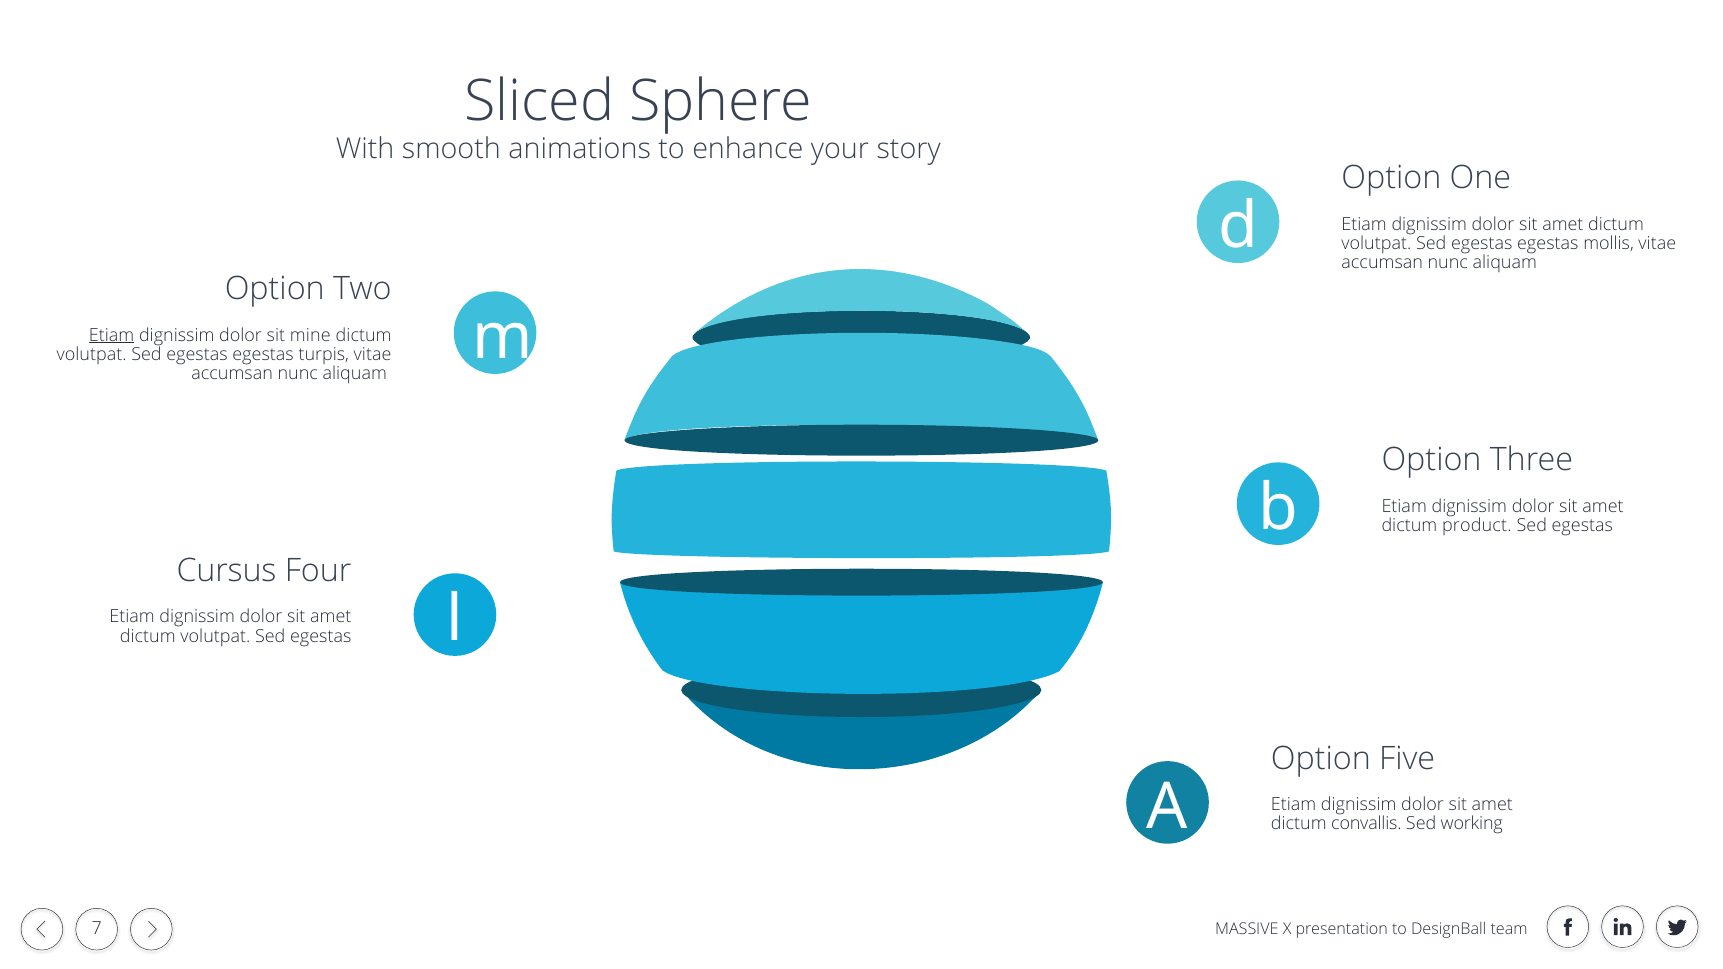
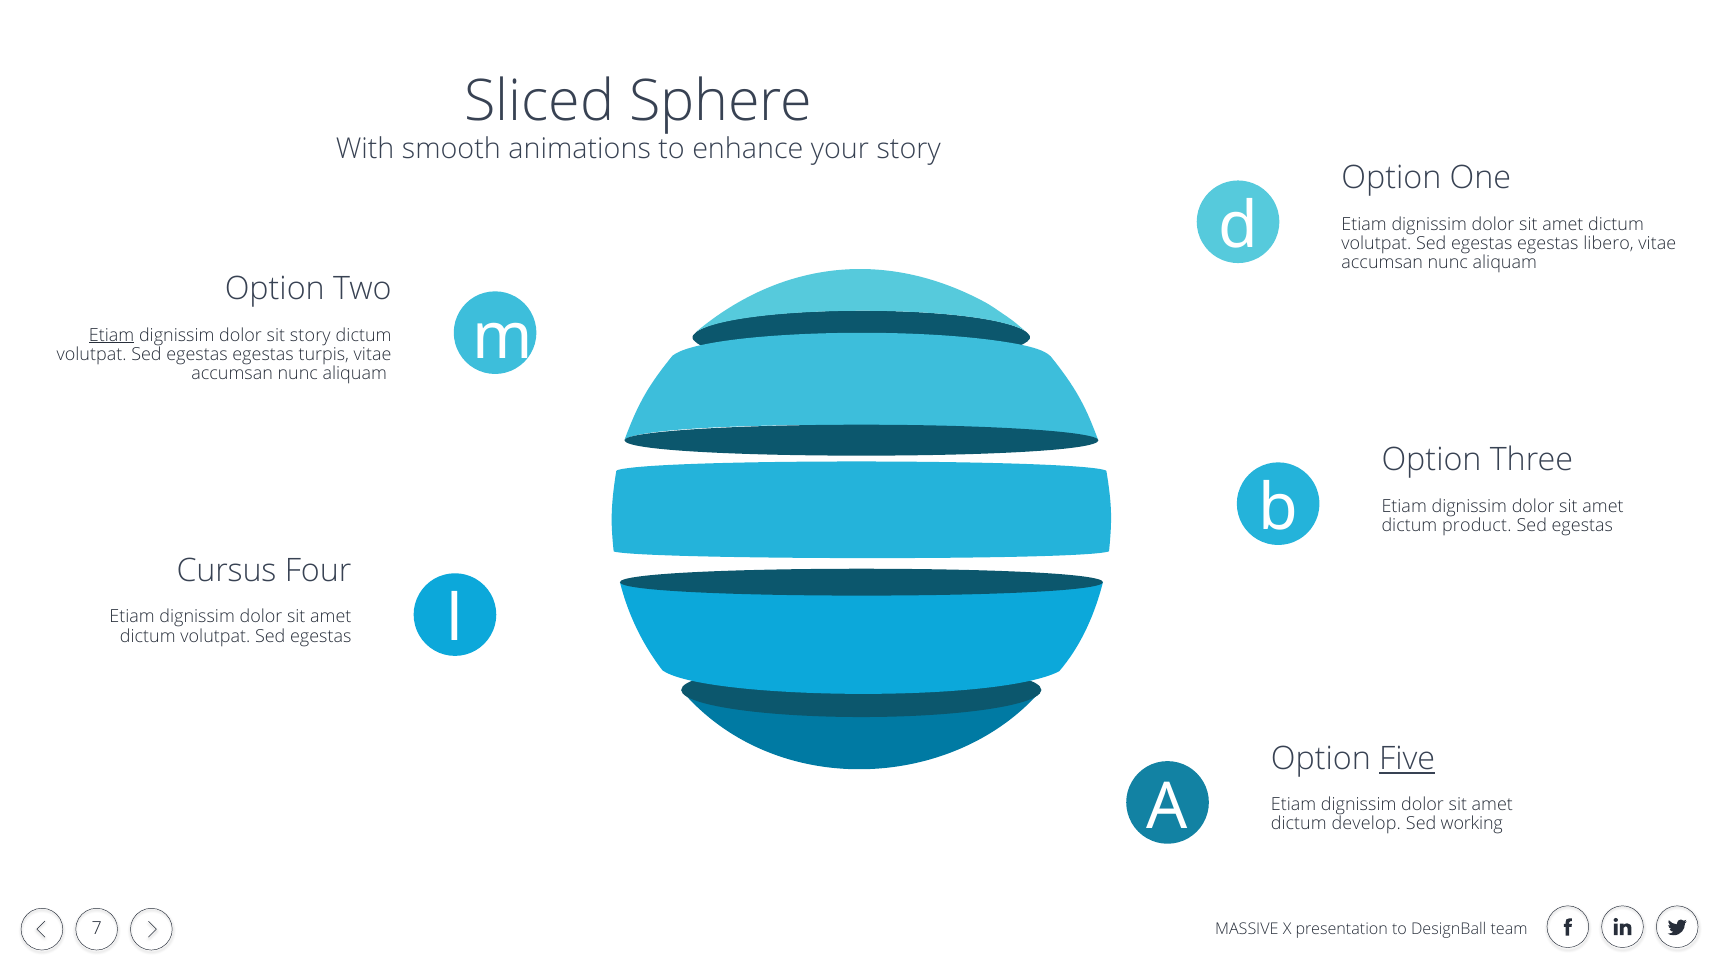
mollis: mollis -> libero
sit mine: mine -> story
Five underline: none -> present
convallis: convallis -> develop
